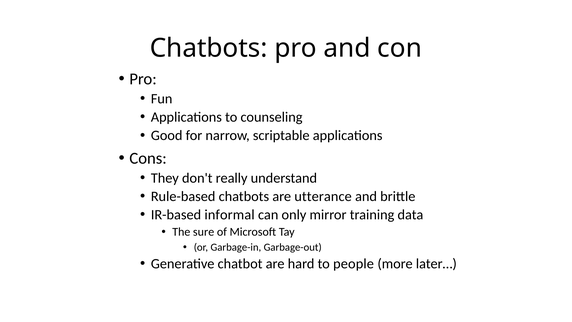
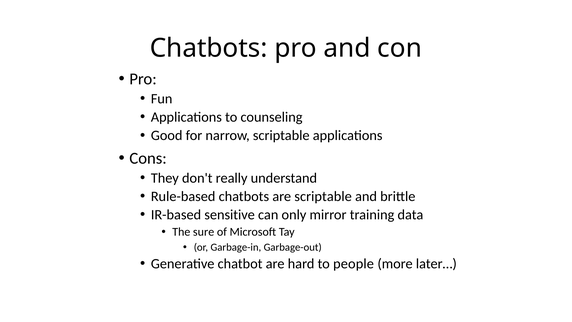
are utterance: utterance -> scriptable
informal: informal -> sensitive
